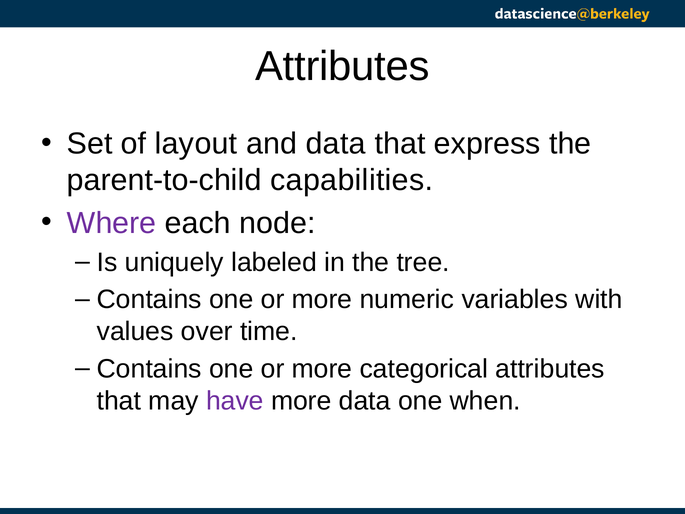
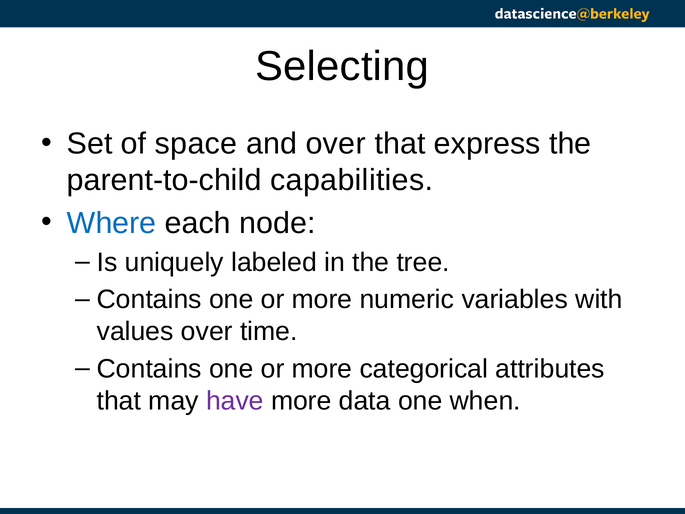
Attributes at (342, 66): Attributes -> Selecting
layout: layout -> space
and data: data -> over
Where colour: purple -> blue
